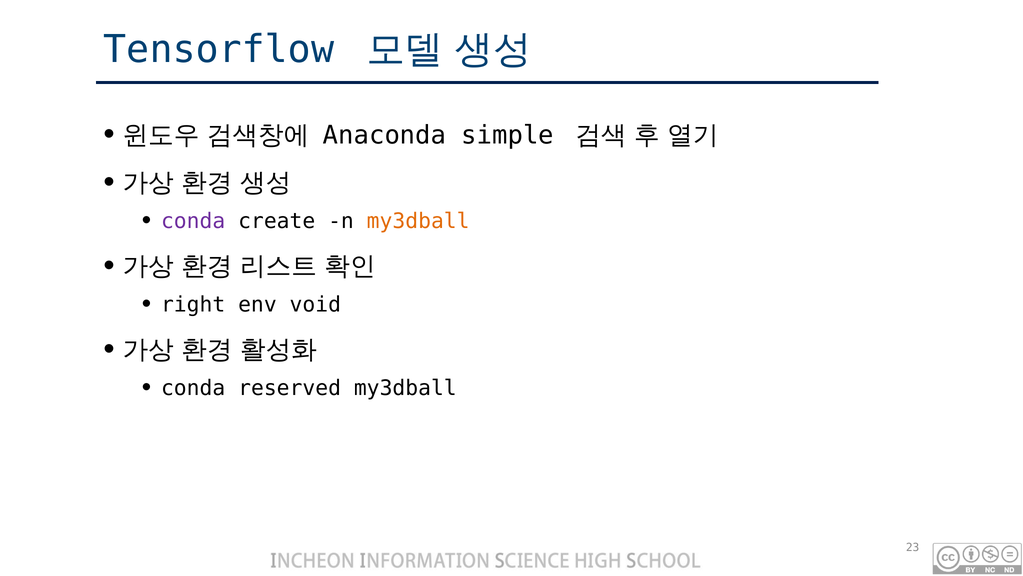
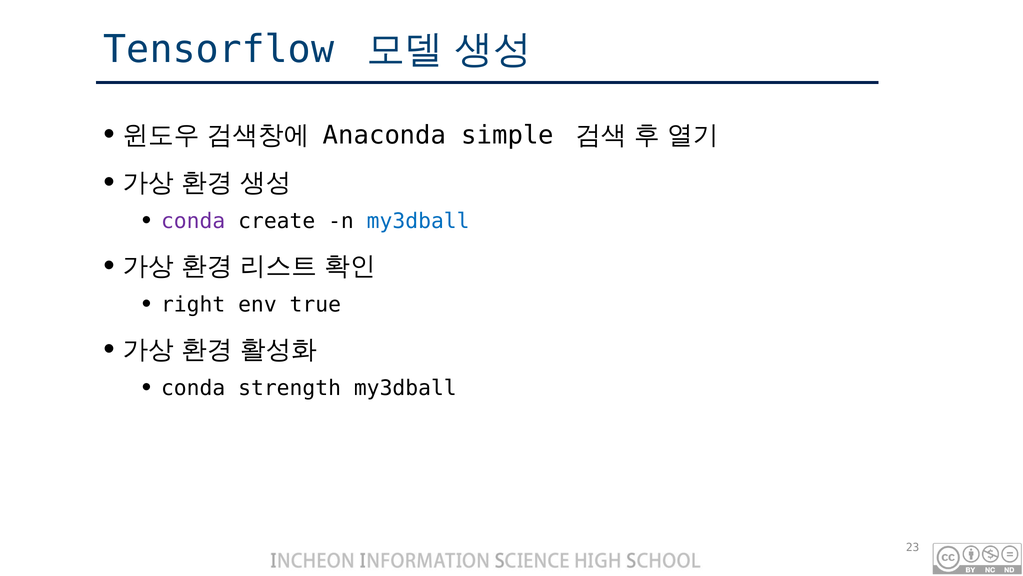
my3dball at (418, 221) colour: orange -> blue
void: void -> true
reserved: reserved -> strength
